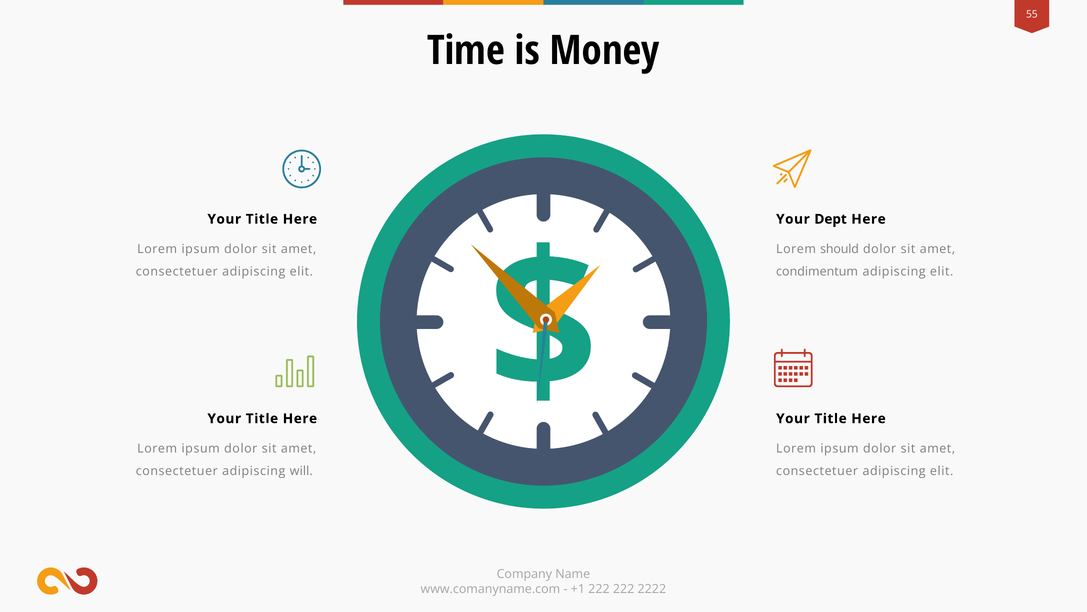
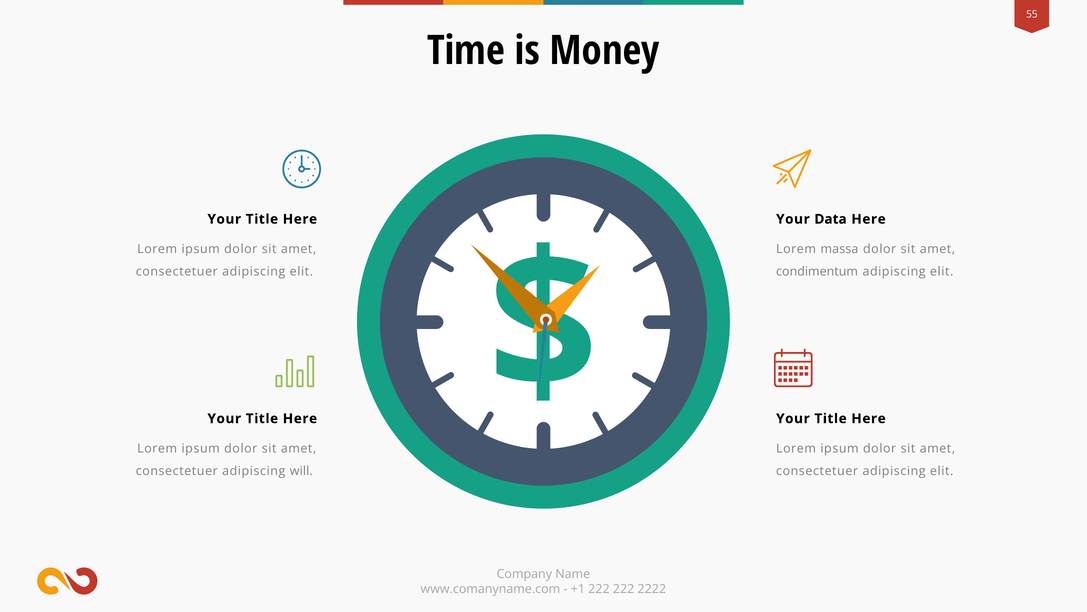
Dept: Dept -> Data
should: should -> massa
